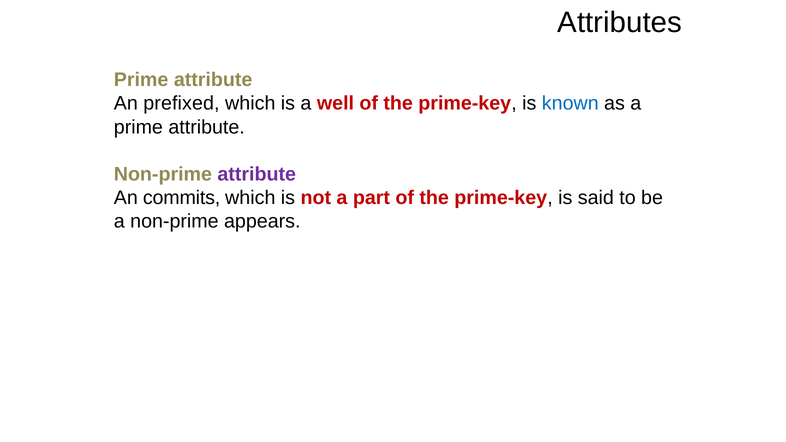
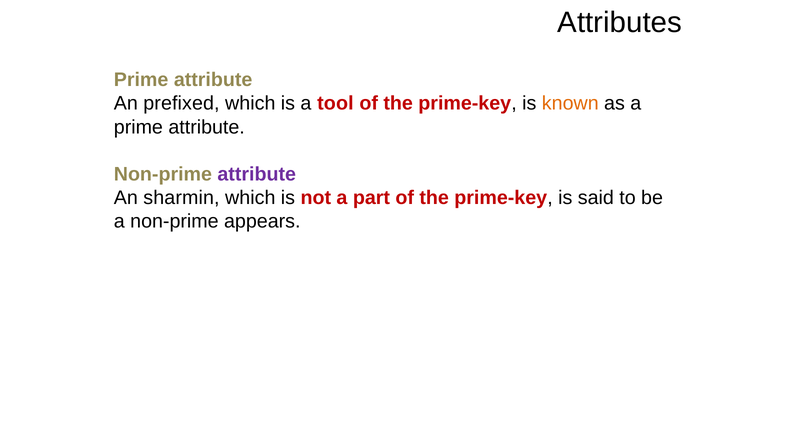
well: well -> tool
known colour: blue -> orange
commits: commits -> sharmin
